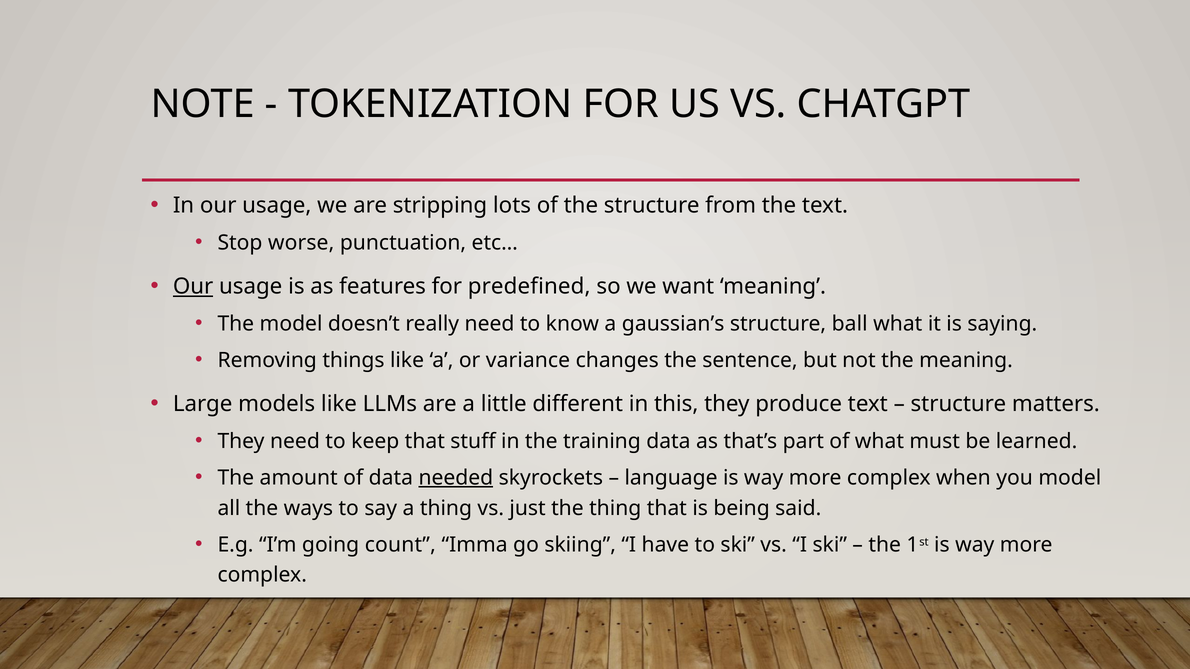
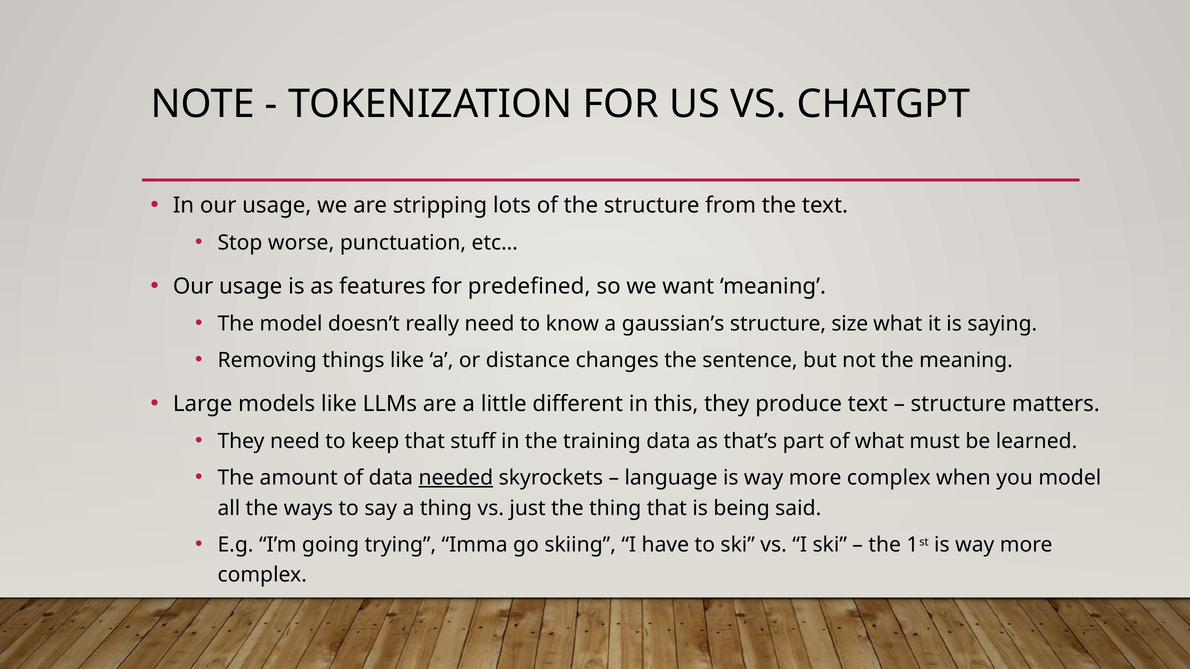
Our at (193, 287) underline: present -> none
ball: ball -> size
variance: variance -> distance
count: count -> trying
